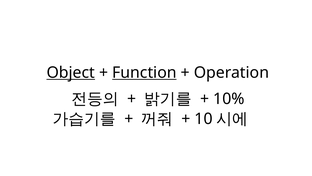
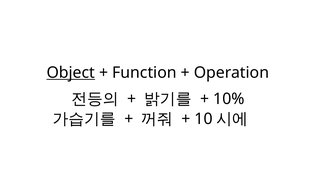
Function underline: present -> none
